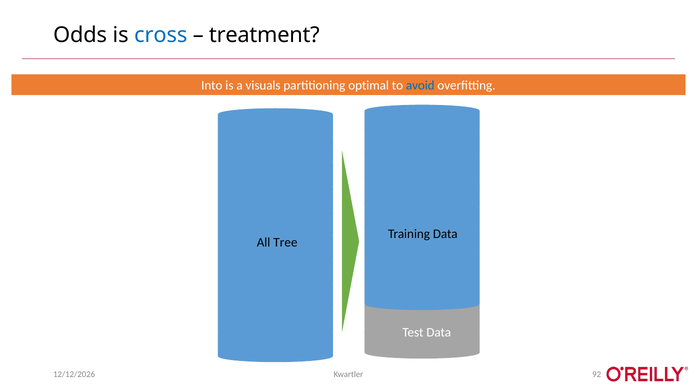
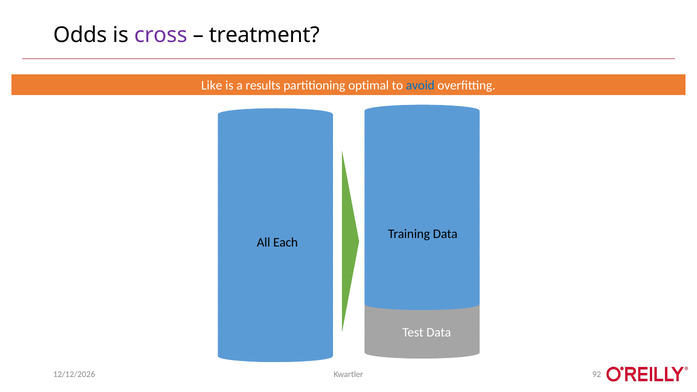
cross colour: blue -> purple
Into: Into -> Like
visuals: visuals -> results
Tree: Tree -> Each
